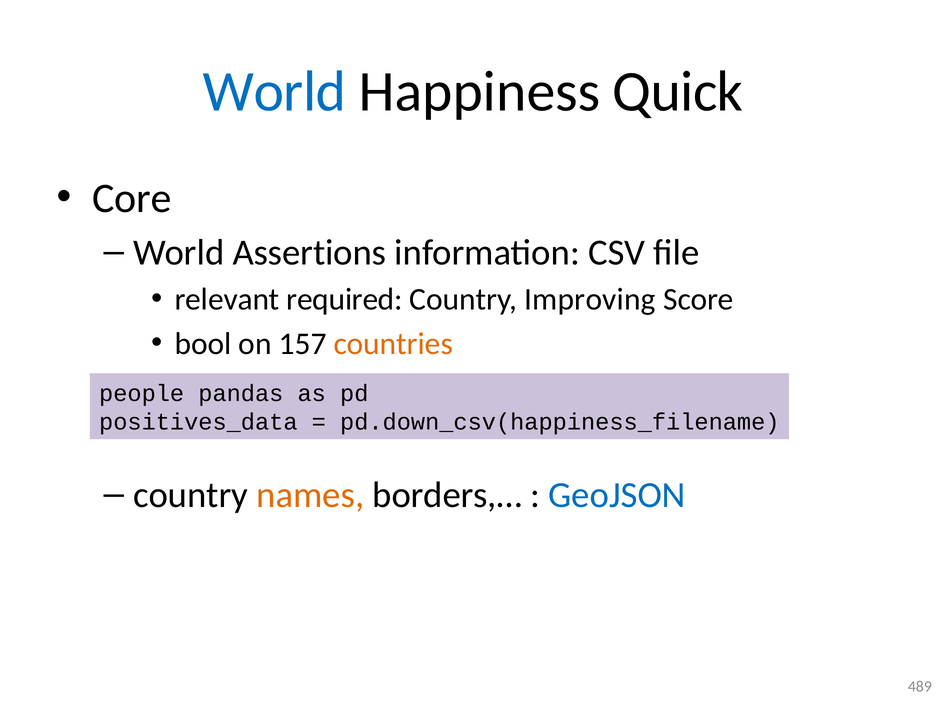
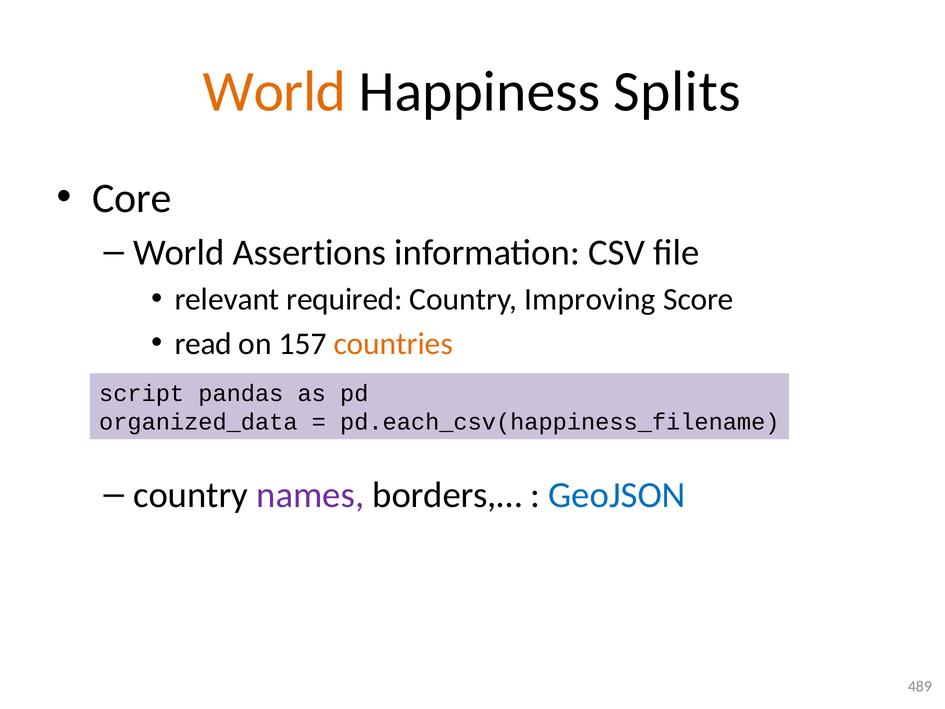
World at (274, 91) colour: blue -> orange
Quick: Quick -> Splits
bool: bool -> read
people: people -> script
positives_data: positives_data -> organized_data
pd.down_csv(happiness_filename: pd.down_csv(happiness_filename -> pd.each_csv(happiness_filename
names colour: orange -> purple
